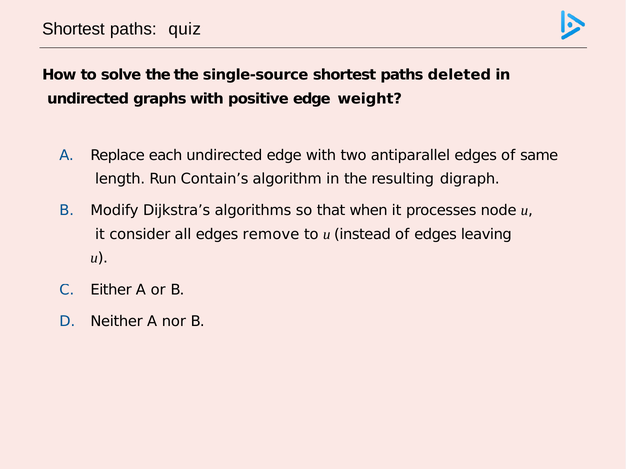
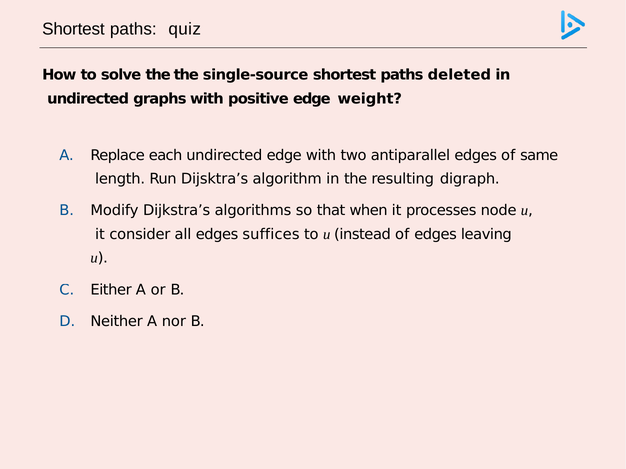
Contain’s: Contain’s -> Dijsktra’s
remove: remove -> suffices
